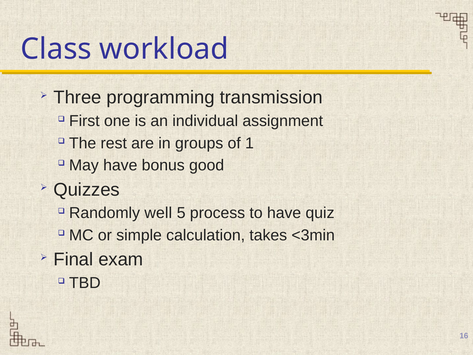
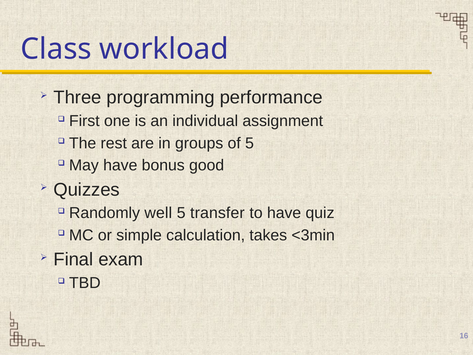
transmission: transmission -> performance
of 1: 1 -> 5
process: process -> transfer
